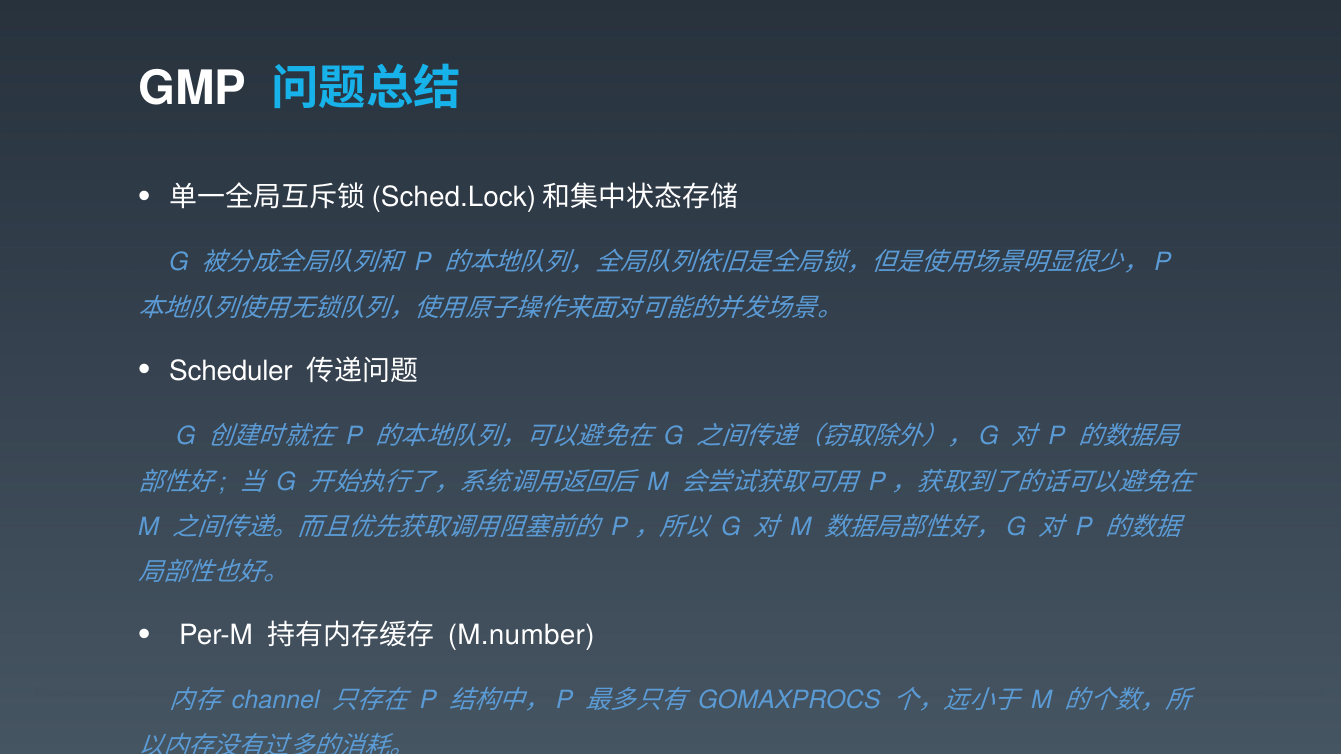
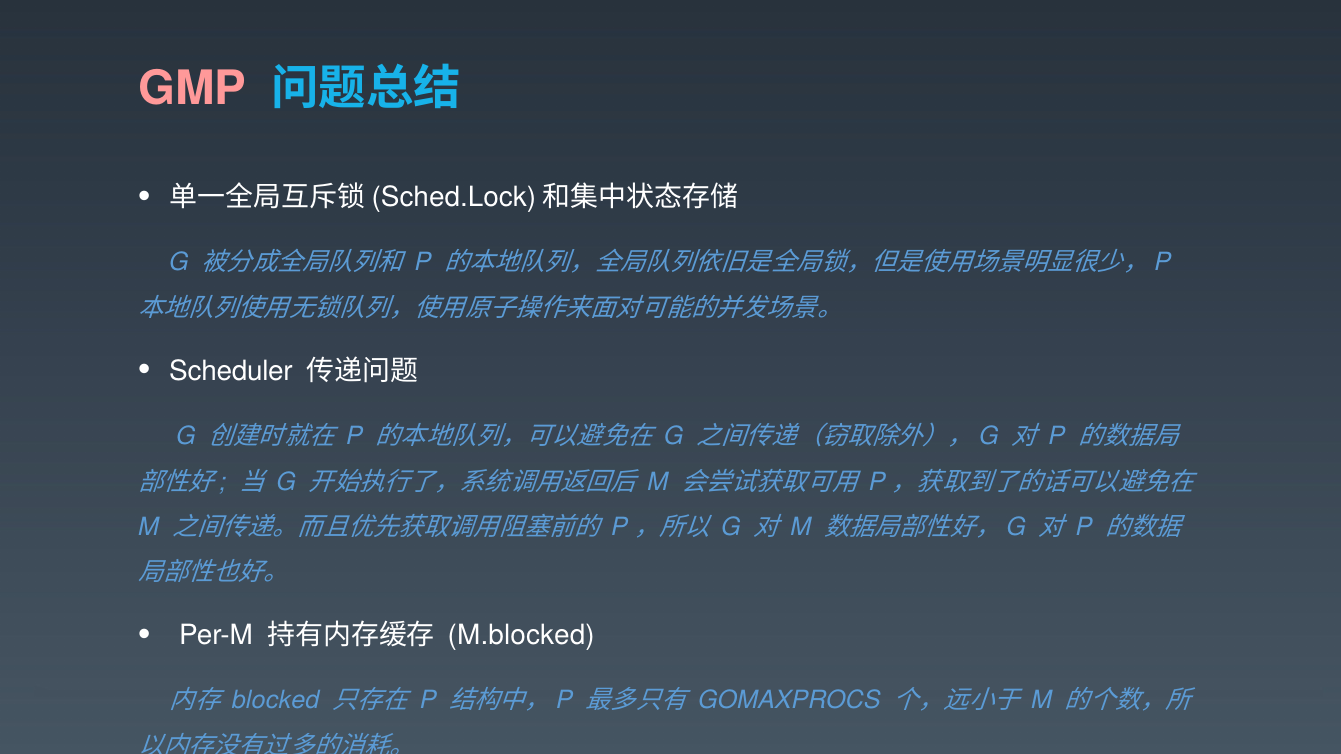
GMP colour: white -> pink
M.number: M.number -> M.blocked
channel: channel -> blocked
